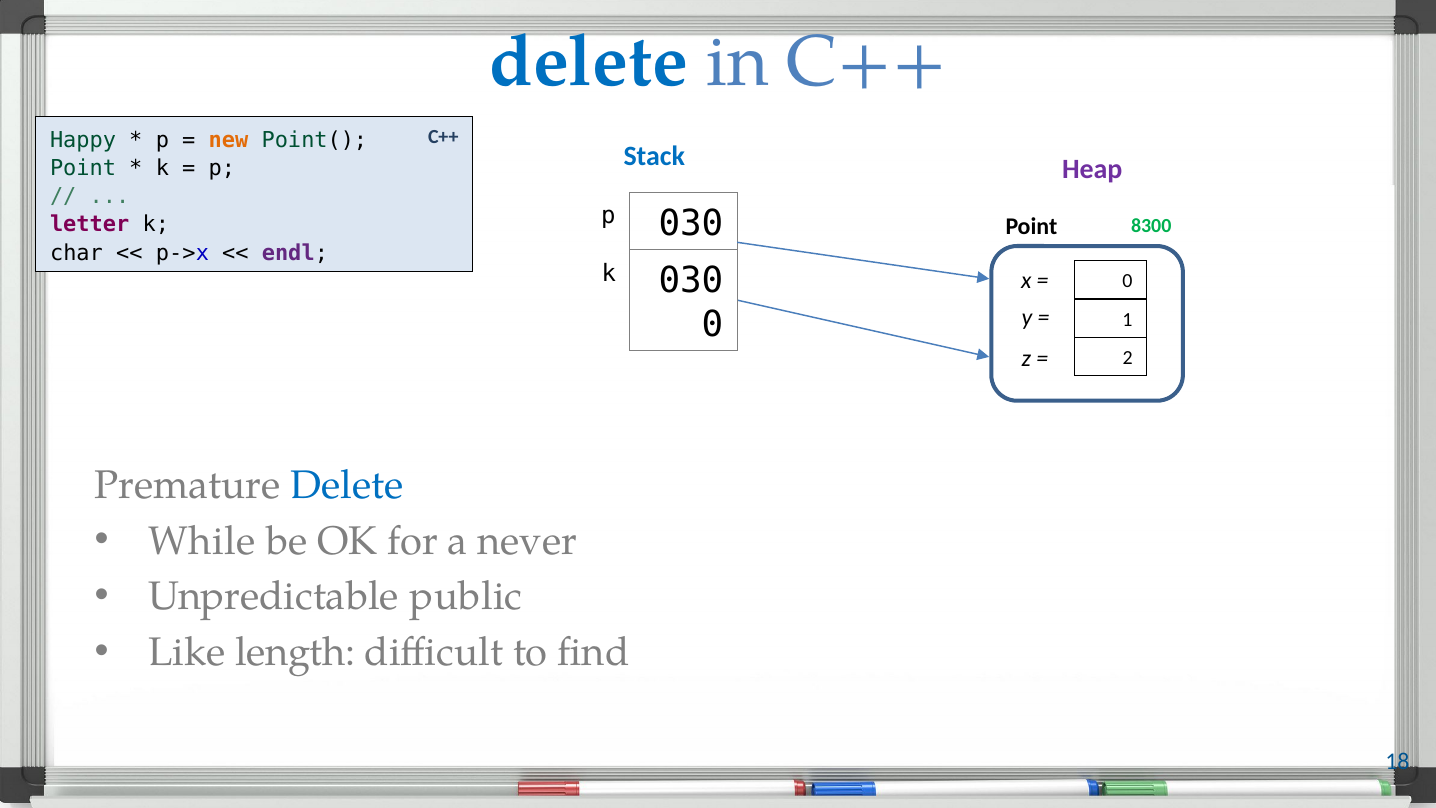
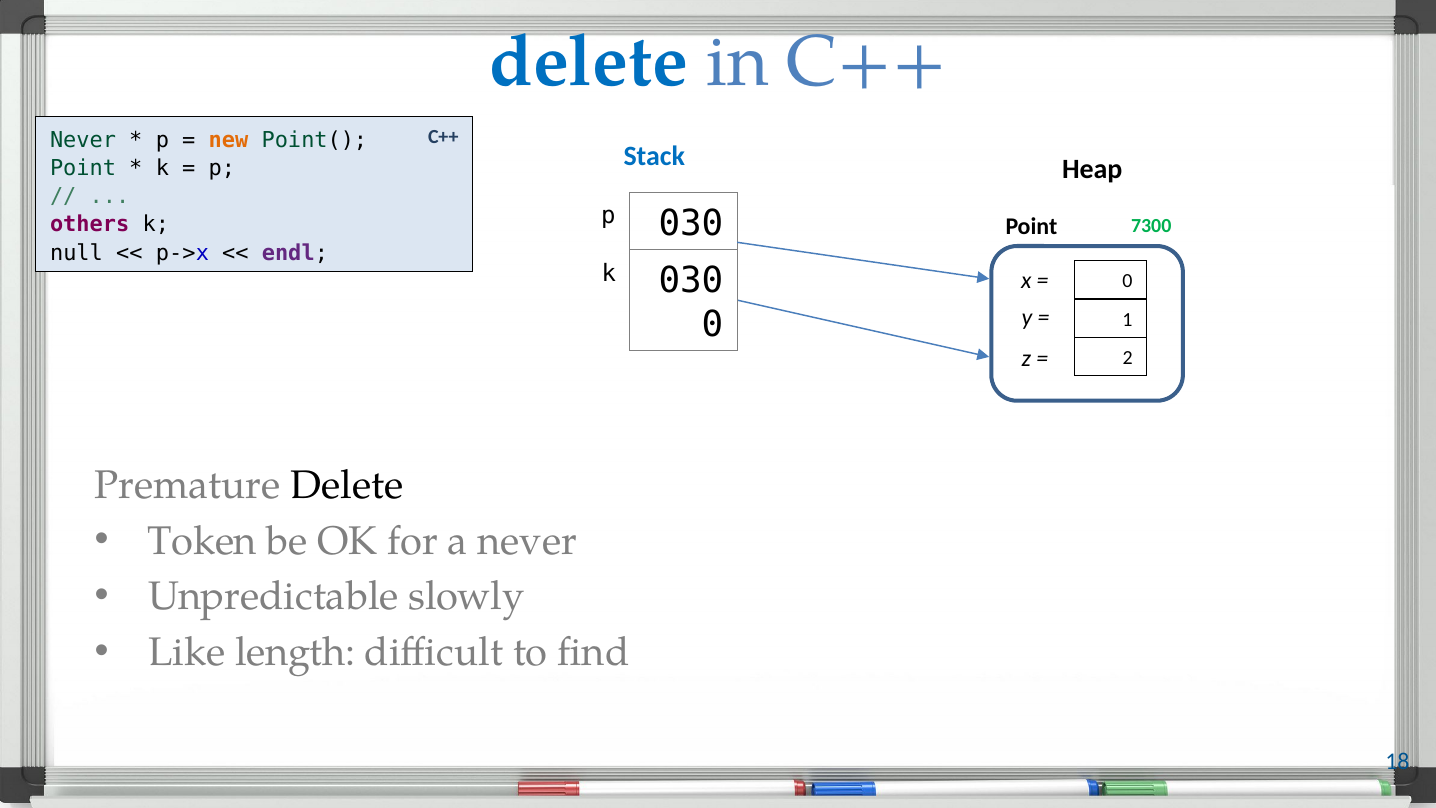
Happy at (83, 140): Happy -> Never
Heap colour: purple -> black
letter: letter -> others
8300: 8300 -> 7300
char: char -> null
Delete at (347, 485) colour: blue -> black
While: While -> Token
public: public -> slowly
